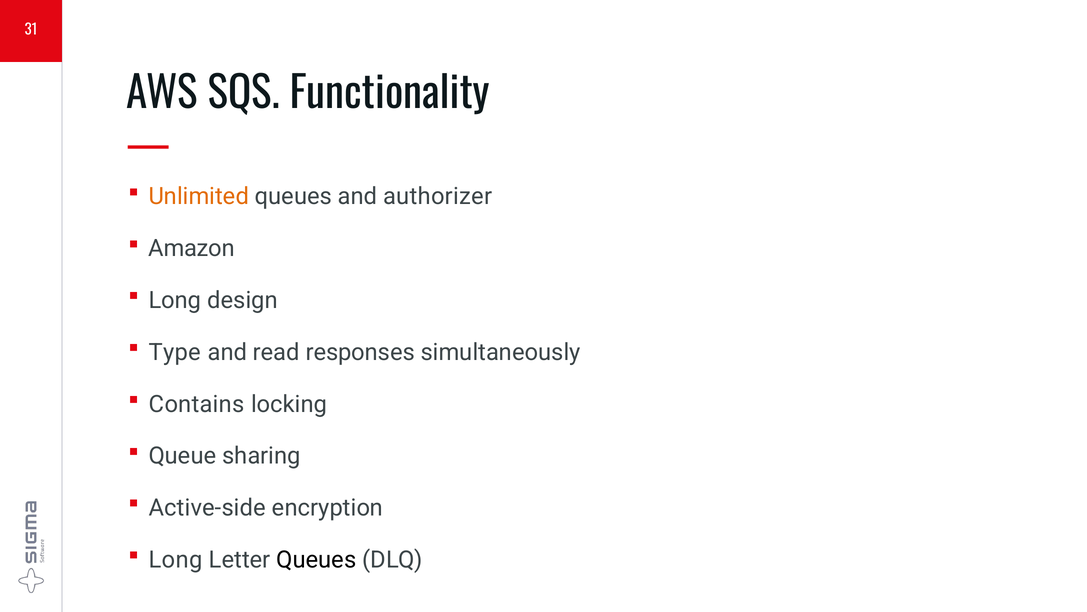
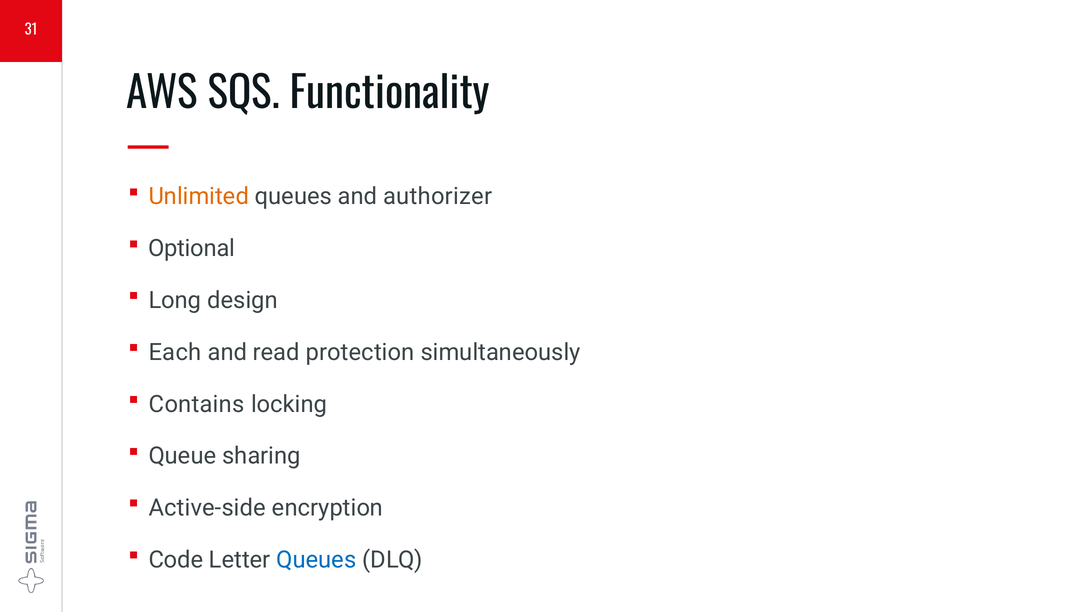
Amazon: Amazon -> Optional
Type: Type -> Each
responses: responses -> protection
Long at (176, 559): Long -> Code
Queues at (316, 559) colour: black -> blue
